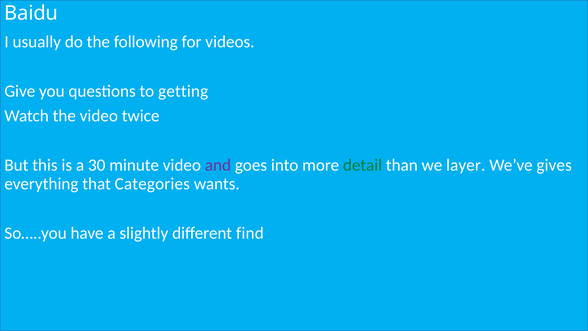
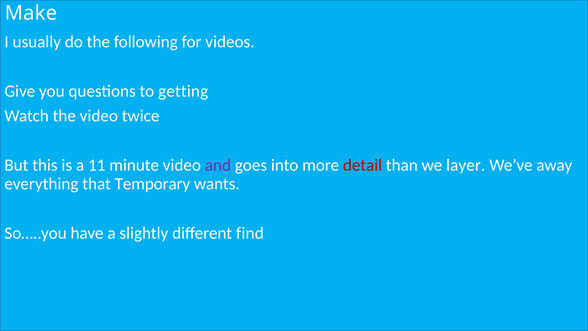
Baidu: Baidu -> Make
30: 30 -> 11
detail colour: green -> red
gives: gives -> away
Categories: Categories -> Temporary
